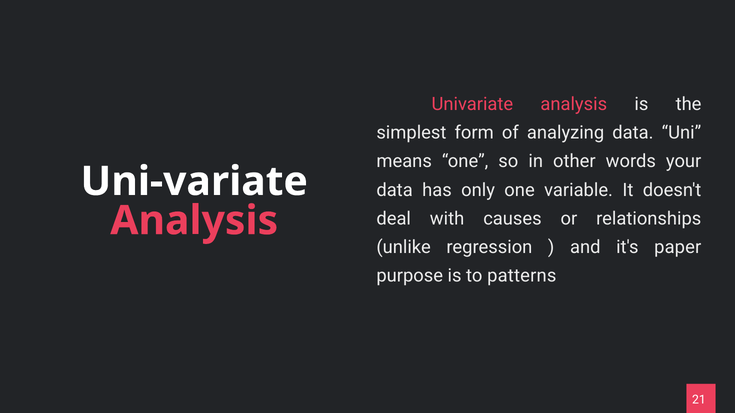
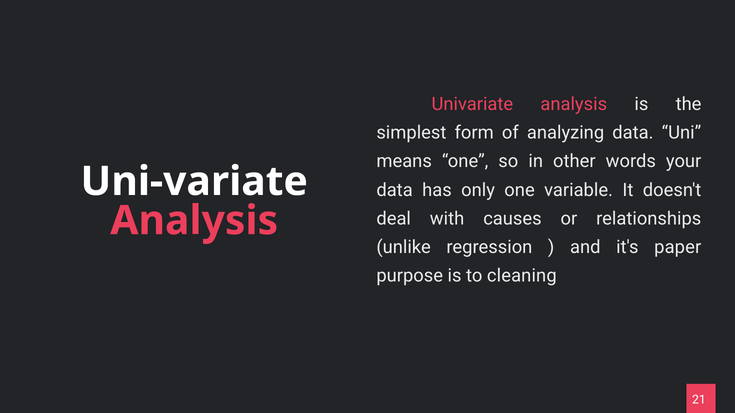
patterns: patterns -> cleaning
